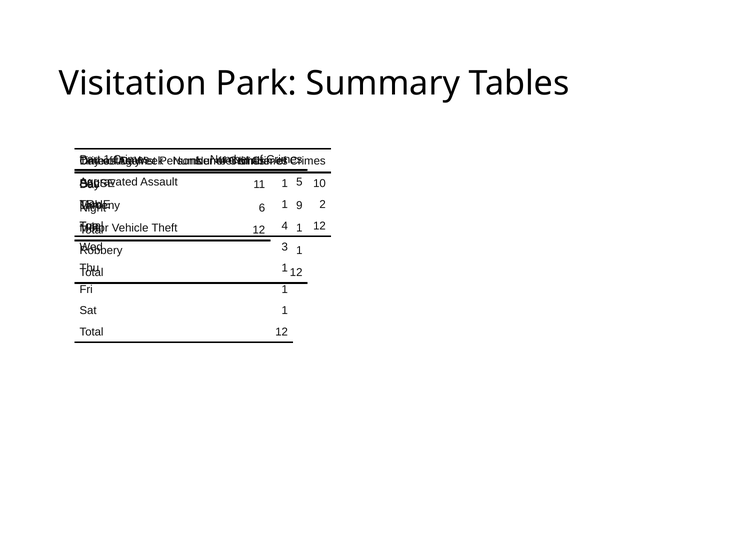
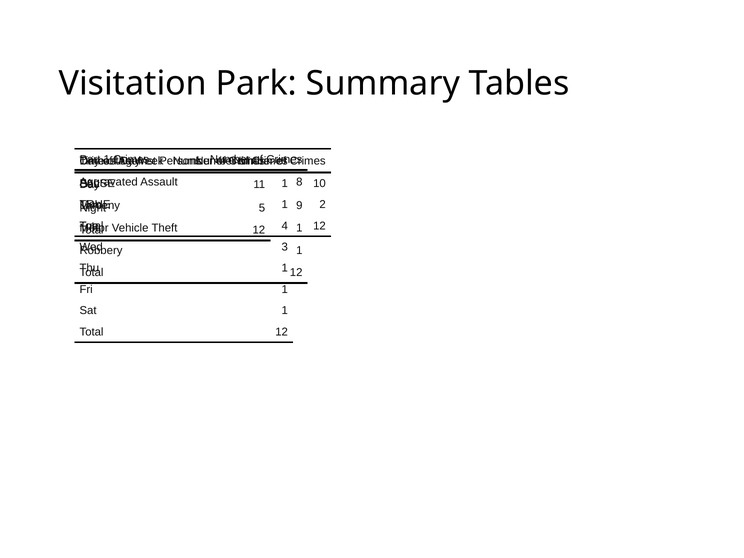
5: 5 -> 8
6: 6 -> 5
